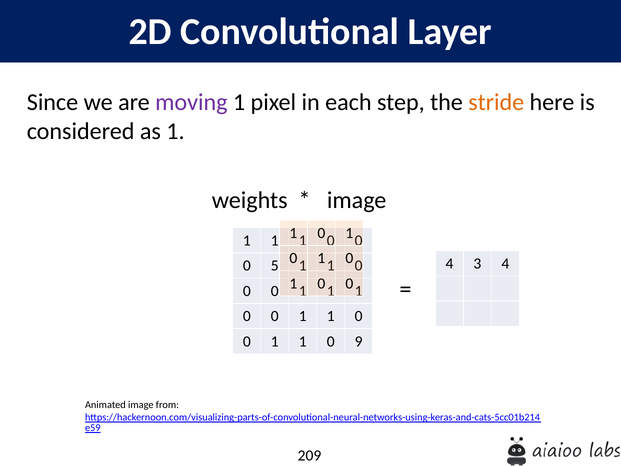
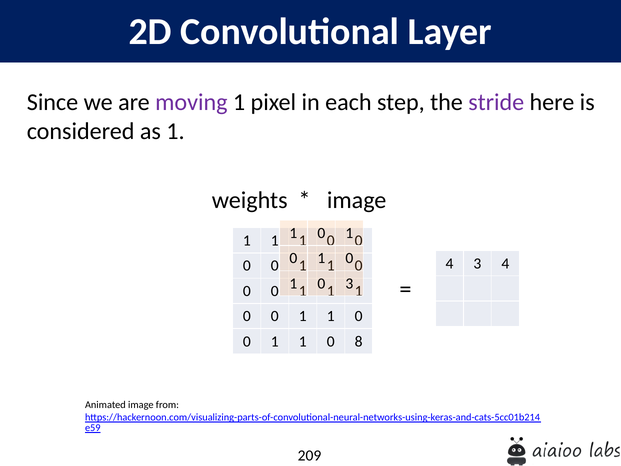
stride colour: orange -> purple
5 at (275, 266): 5 -> 0
0 at (349, 283): 0 -> 3
9: 9 -> 8
